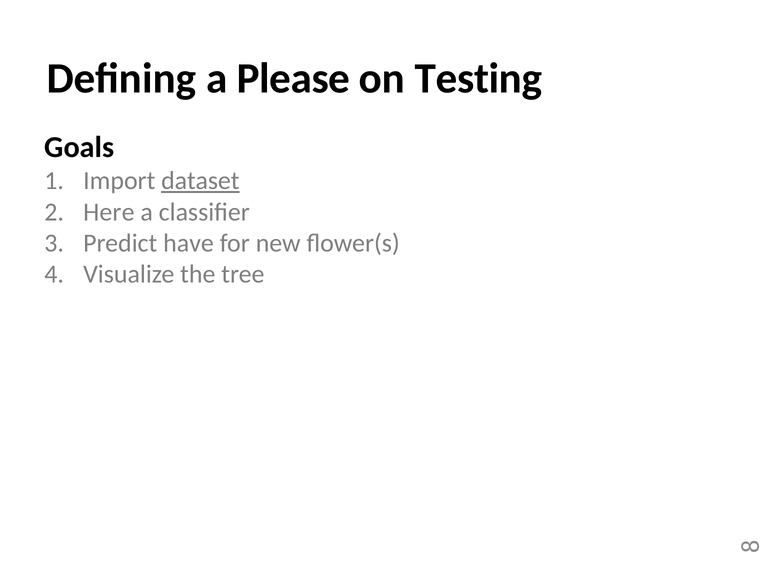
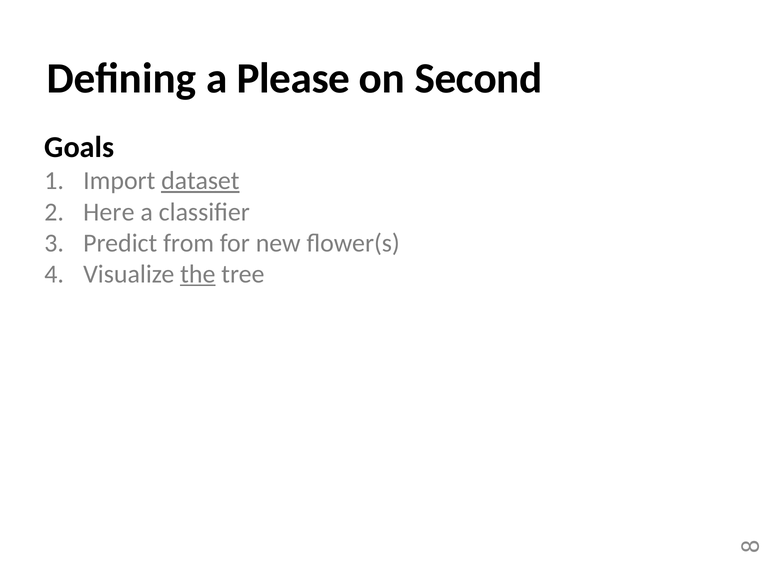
Testing: Testing -> Second
have: have -> from
the underline: none -> present
